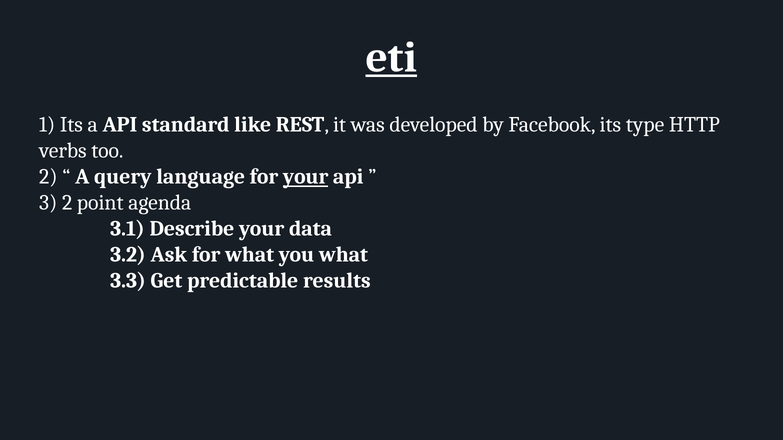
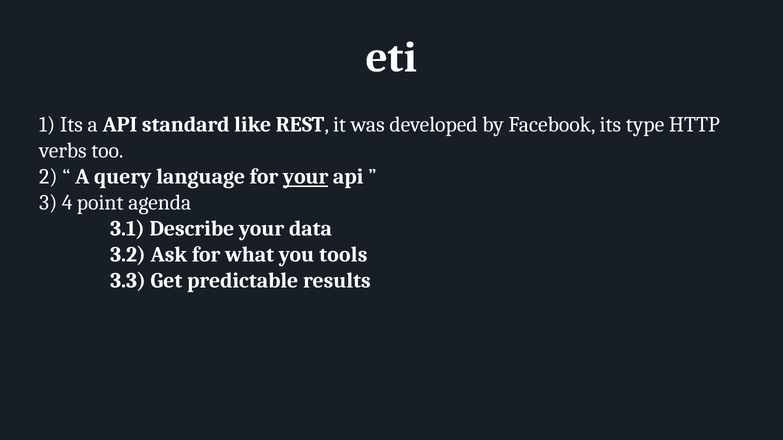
eti underline: present -> none
3 2: 2 -> 4
you what: what -> tools
